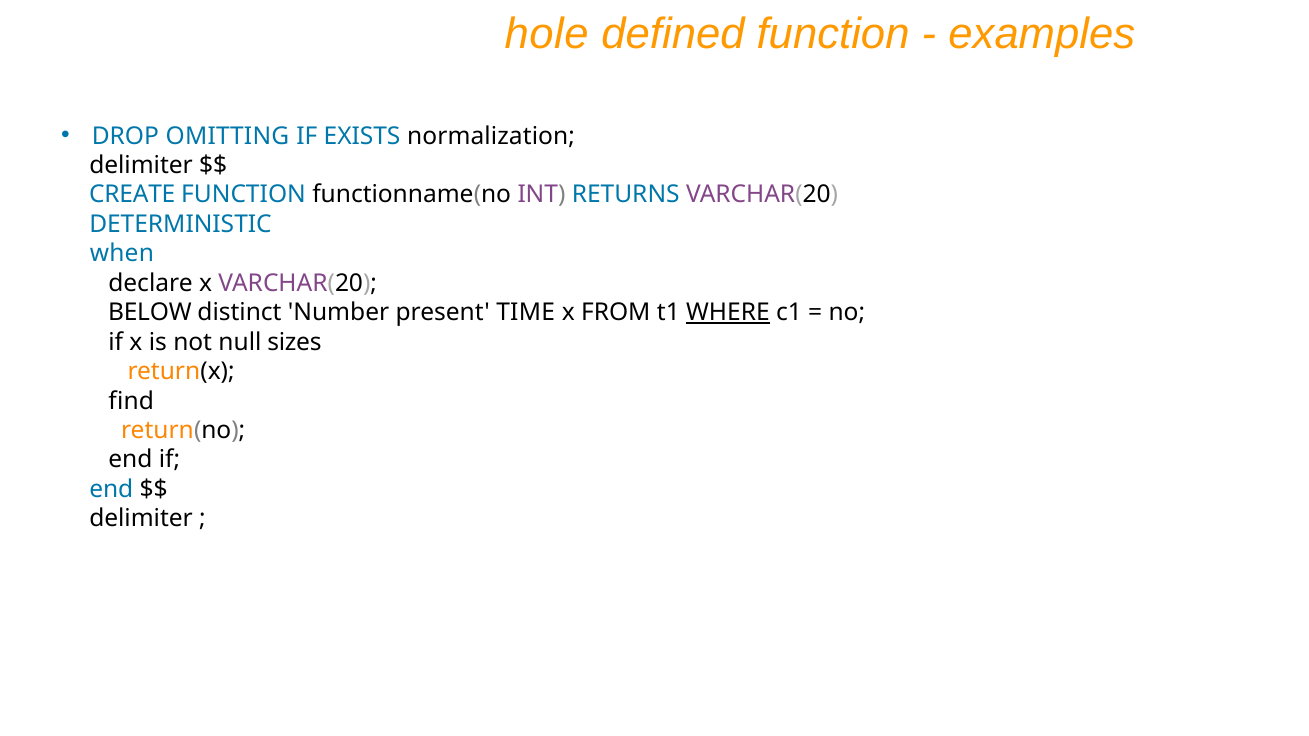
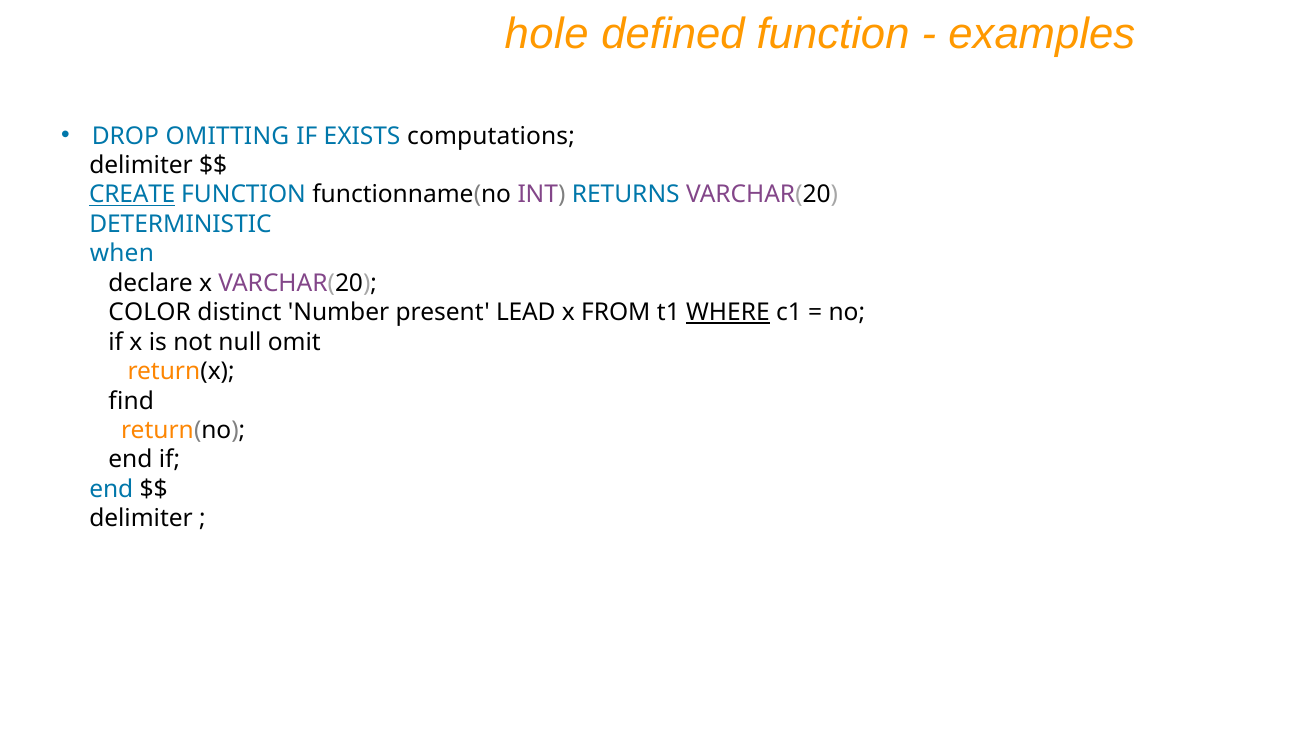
normalization: normalization -> computations
CREATE underline: none -> present
BELOW: BELOW -> COLOR
TIME: TIME -> LEAD
sizes: sizes -> omit
